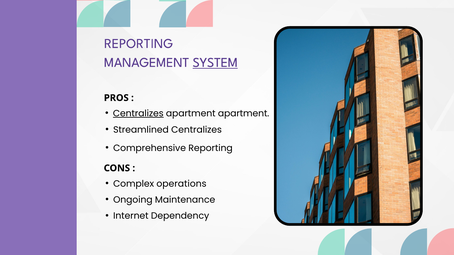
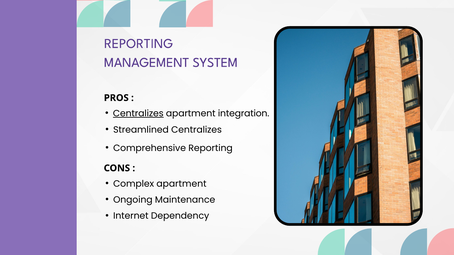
SYSTEM underline: present -> none
apartment apartment: apartment -> integration
Complex operations: operations -> apartment
